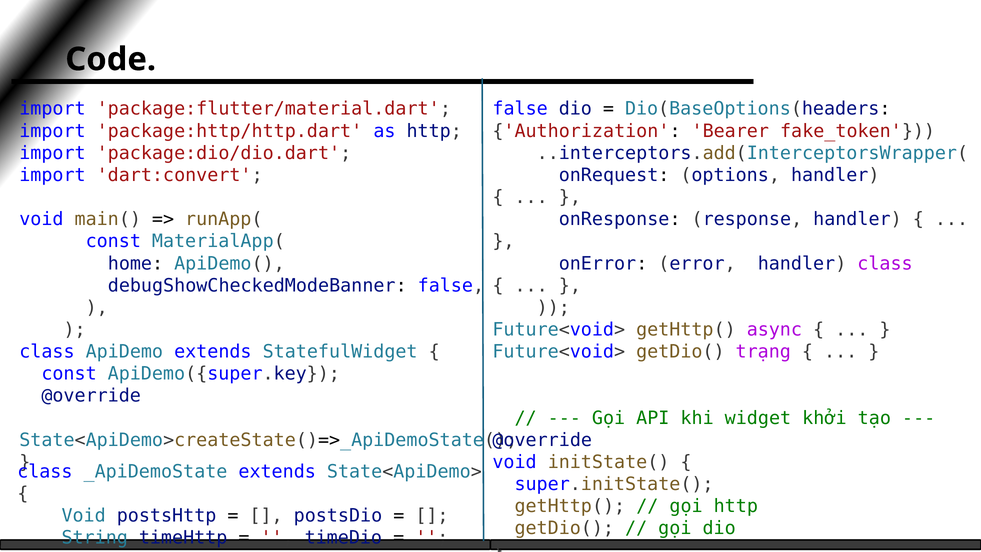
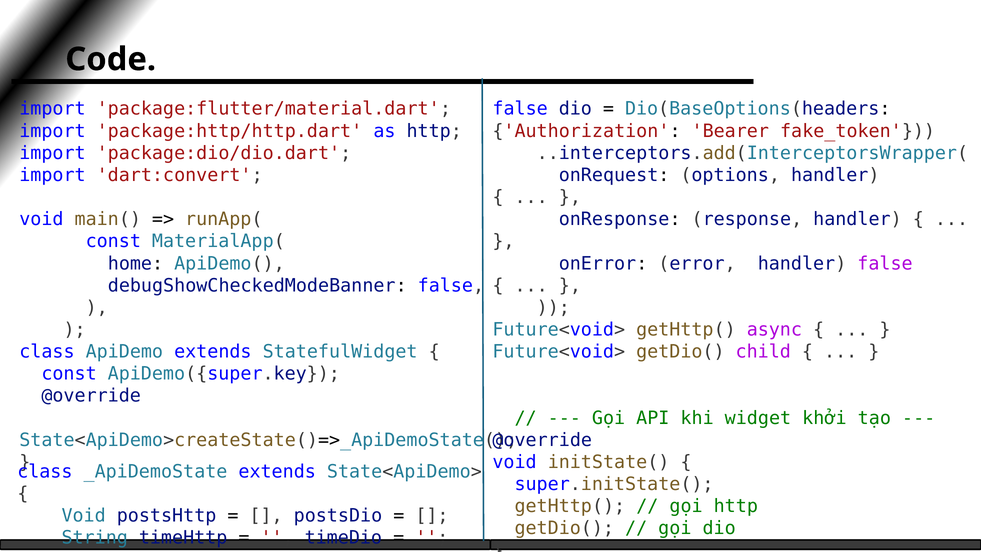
handler class: class -> false
trạng: trạng -> child
